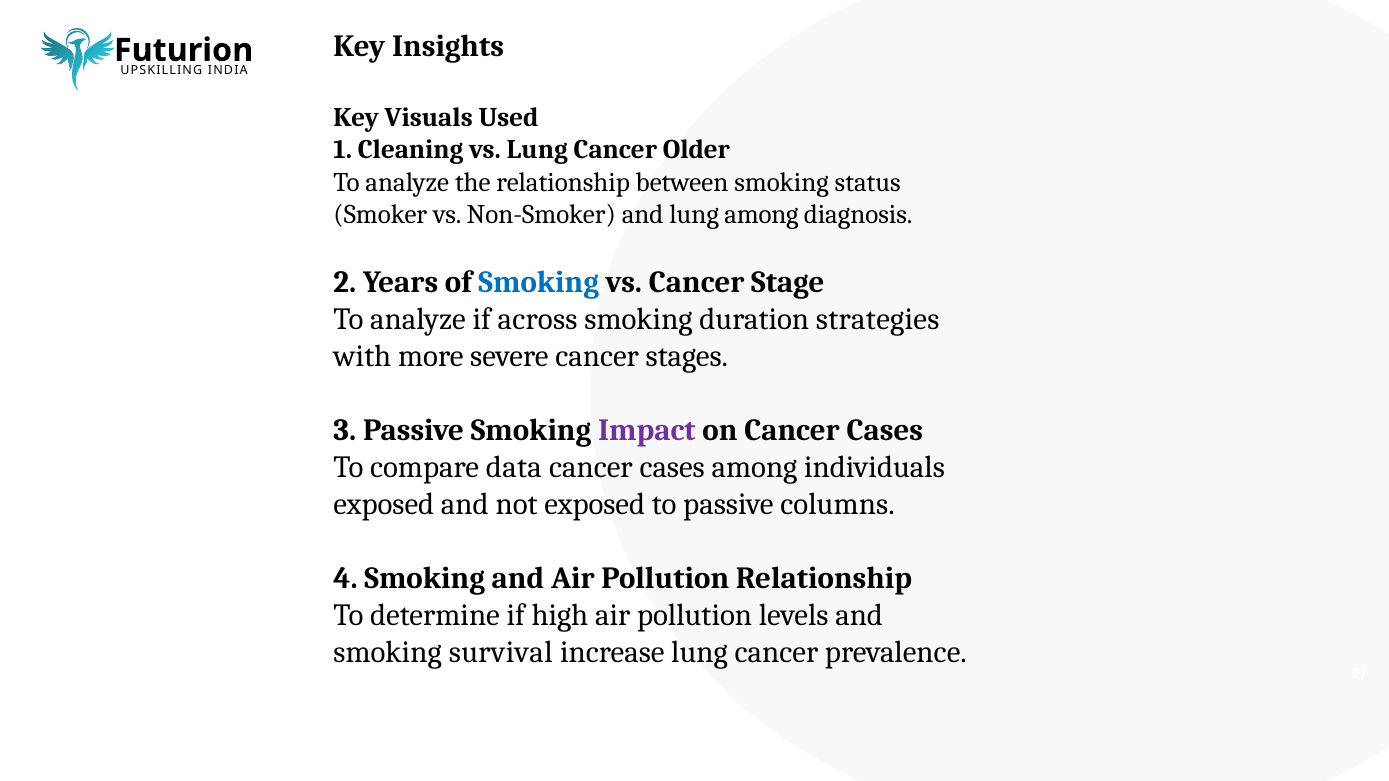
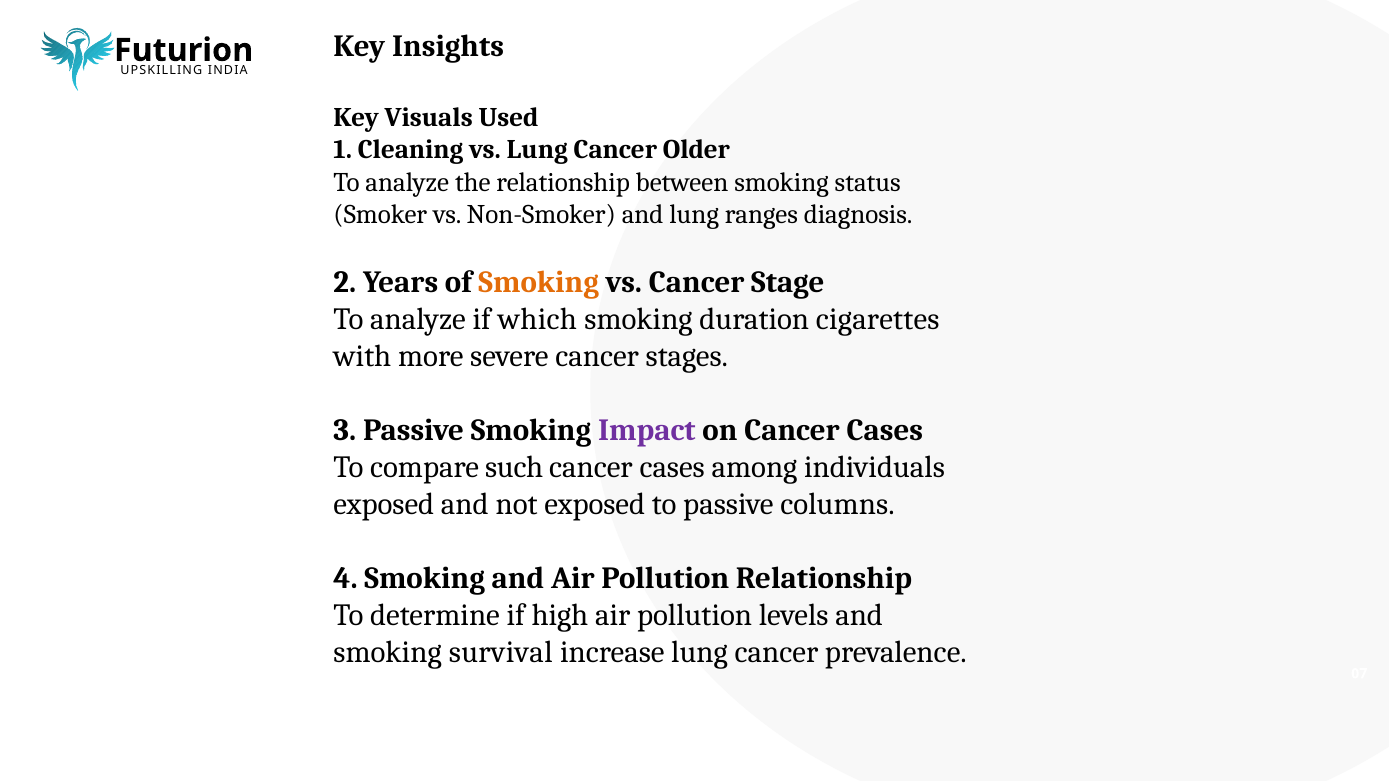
lung among: among -> ranges
Smoking at (539, 282) colour: blue -> orange
across: across -> which
strategies: strategies -> cigarettes
data: data -> such
